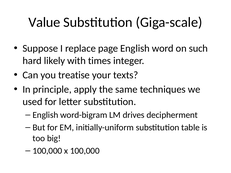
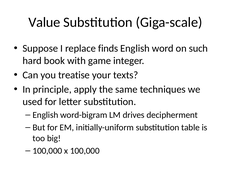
page: page -> finds
likely: likely -> book
times: times -> game
